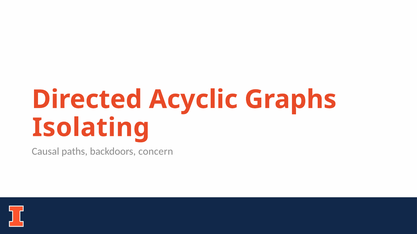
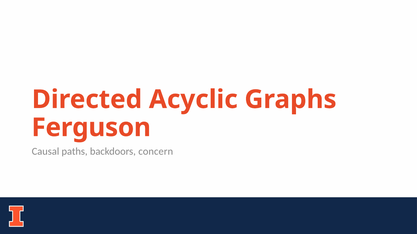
Isolating: Isolating -> Ferguson
